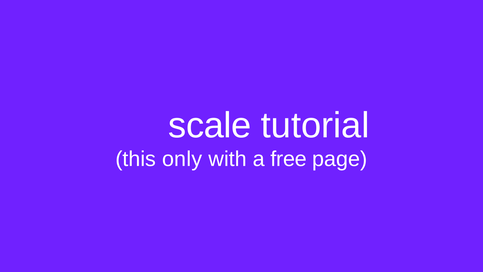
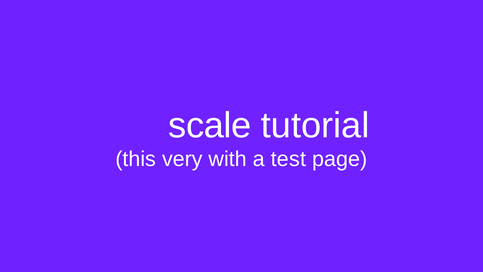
only: only -> very
free: free -> test
